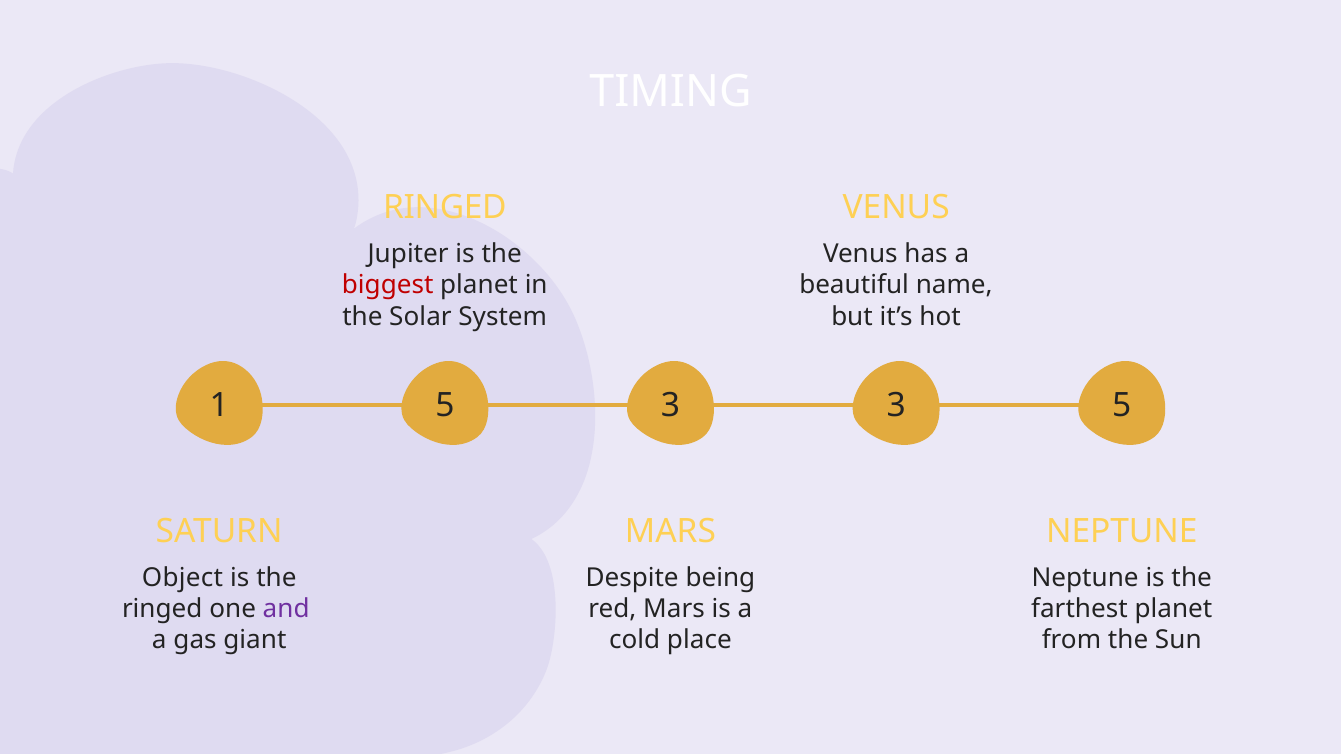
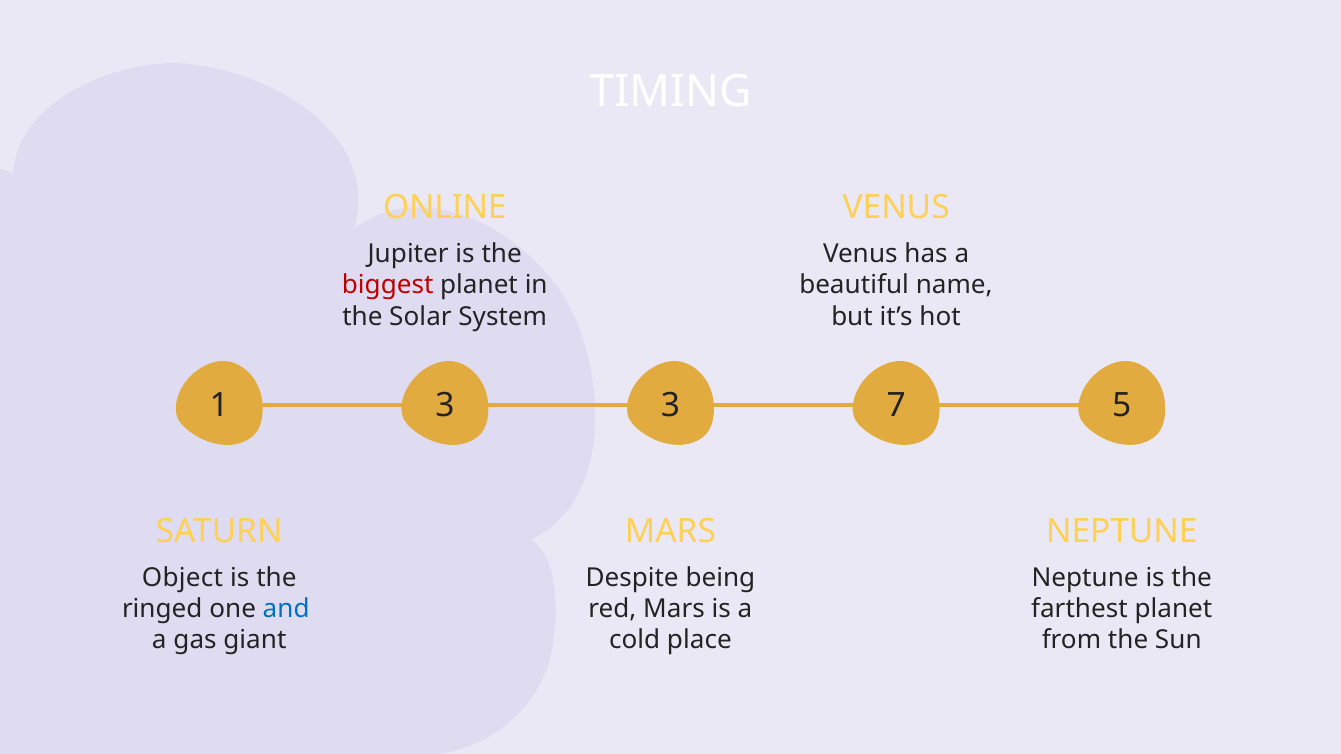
RINGED at (445, 208): RINGED -> ONLINE
1 5: 5 -> 3
3 3: 3 -> 7
and colour: purple -> blue
